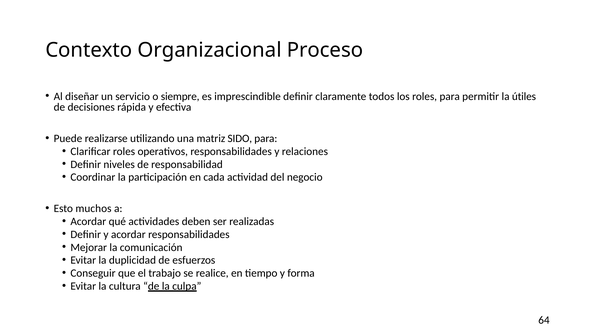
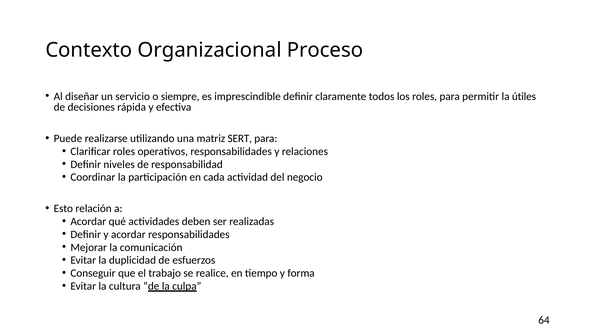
SIDO: SIDO -> SERT
muchos: muchos -> relación
